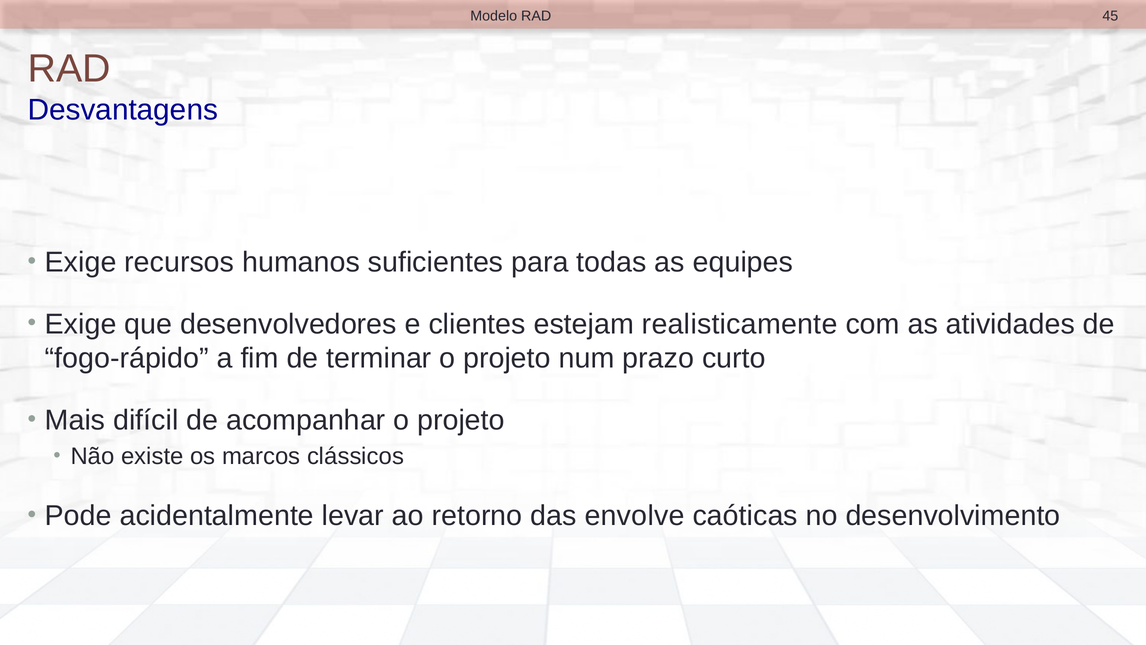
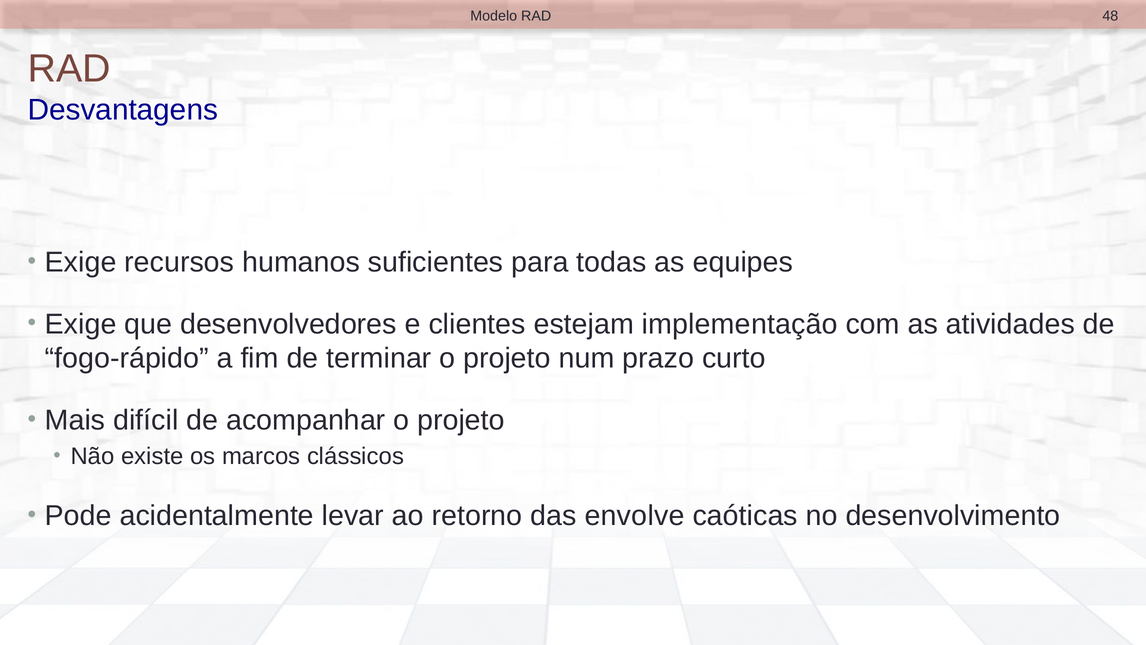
45: 45 -> 48
realisticamente: realisticamente -> implementação
